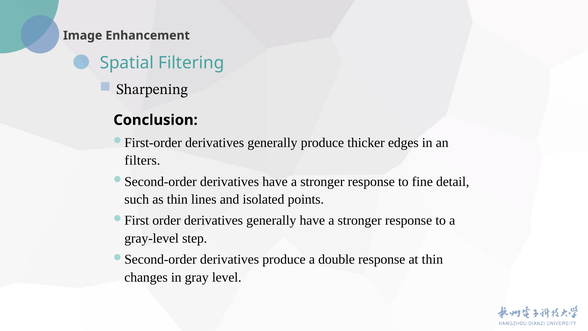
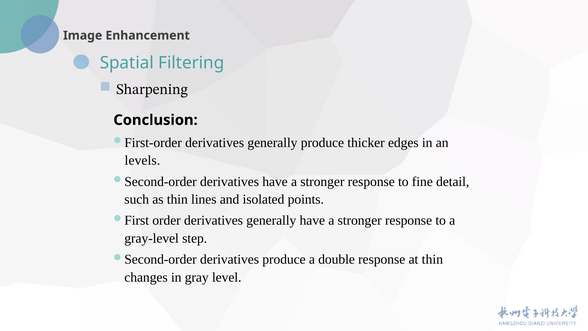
filters: filters -> levels
